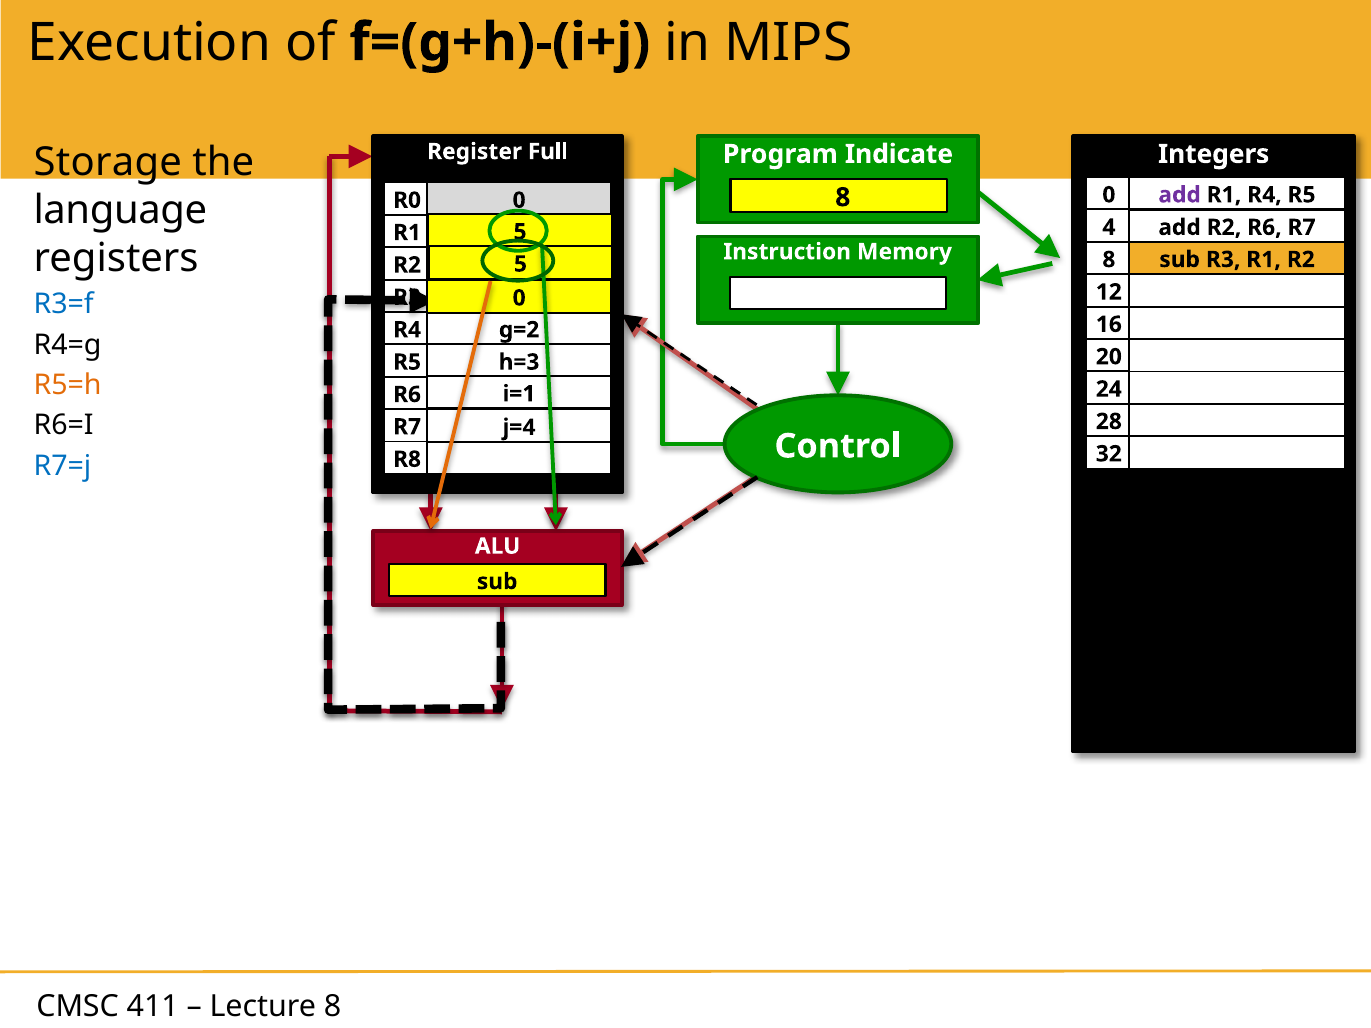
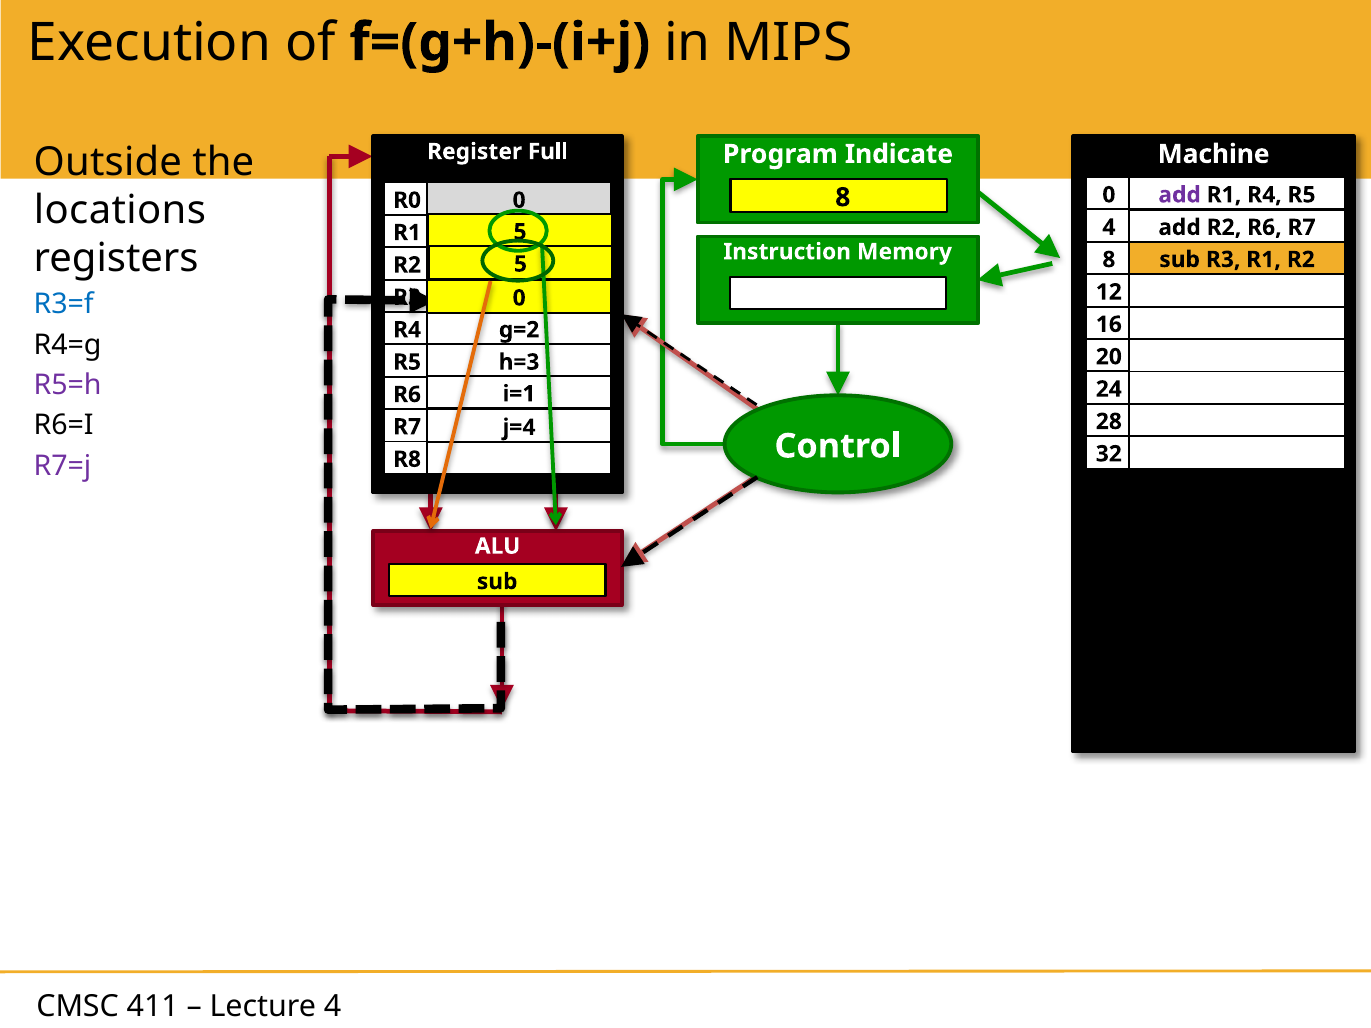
Integers: Integers -> Machine
Storage: Storage -> Outside
language: language -> locations
R5=h colour: orange -> purple
R7=j colour: blue -> purple
8 at (333, 1007): 8 -> 4
